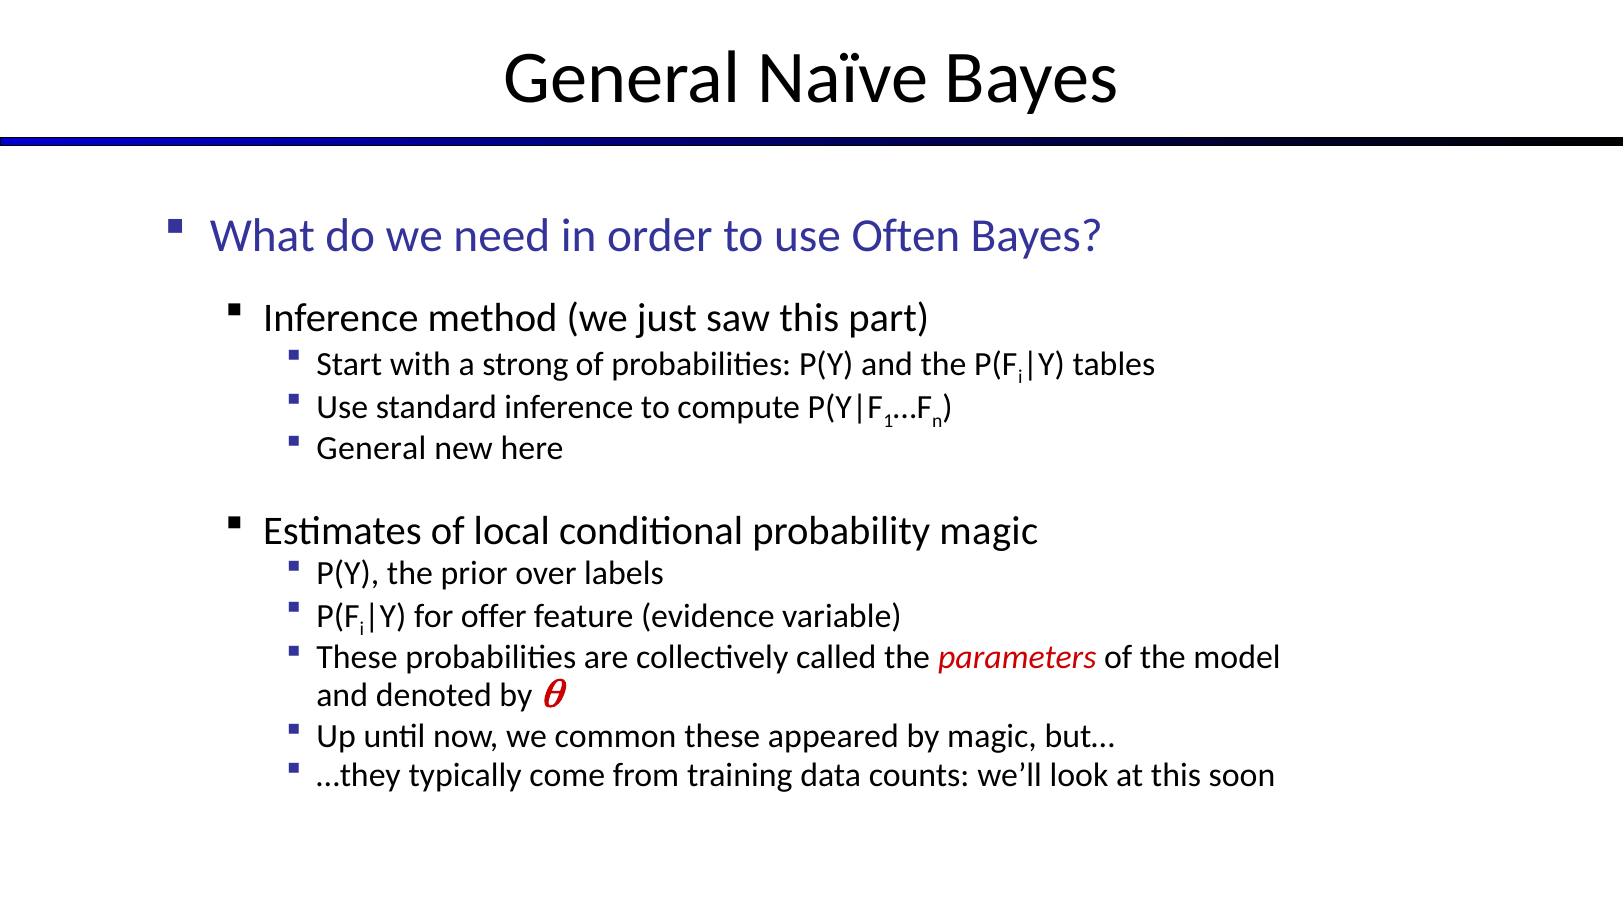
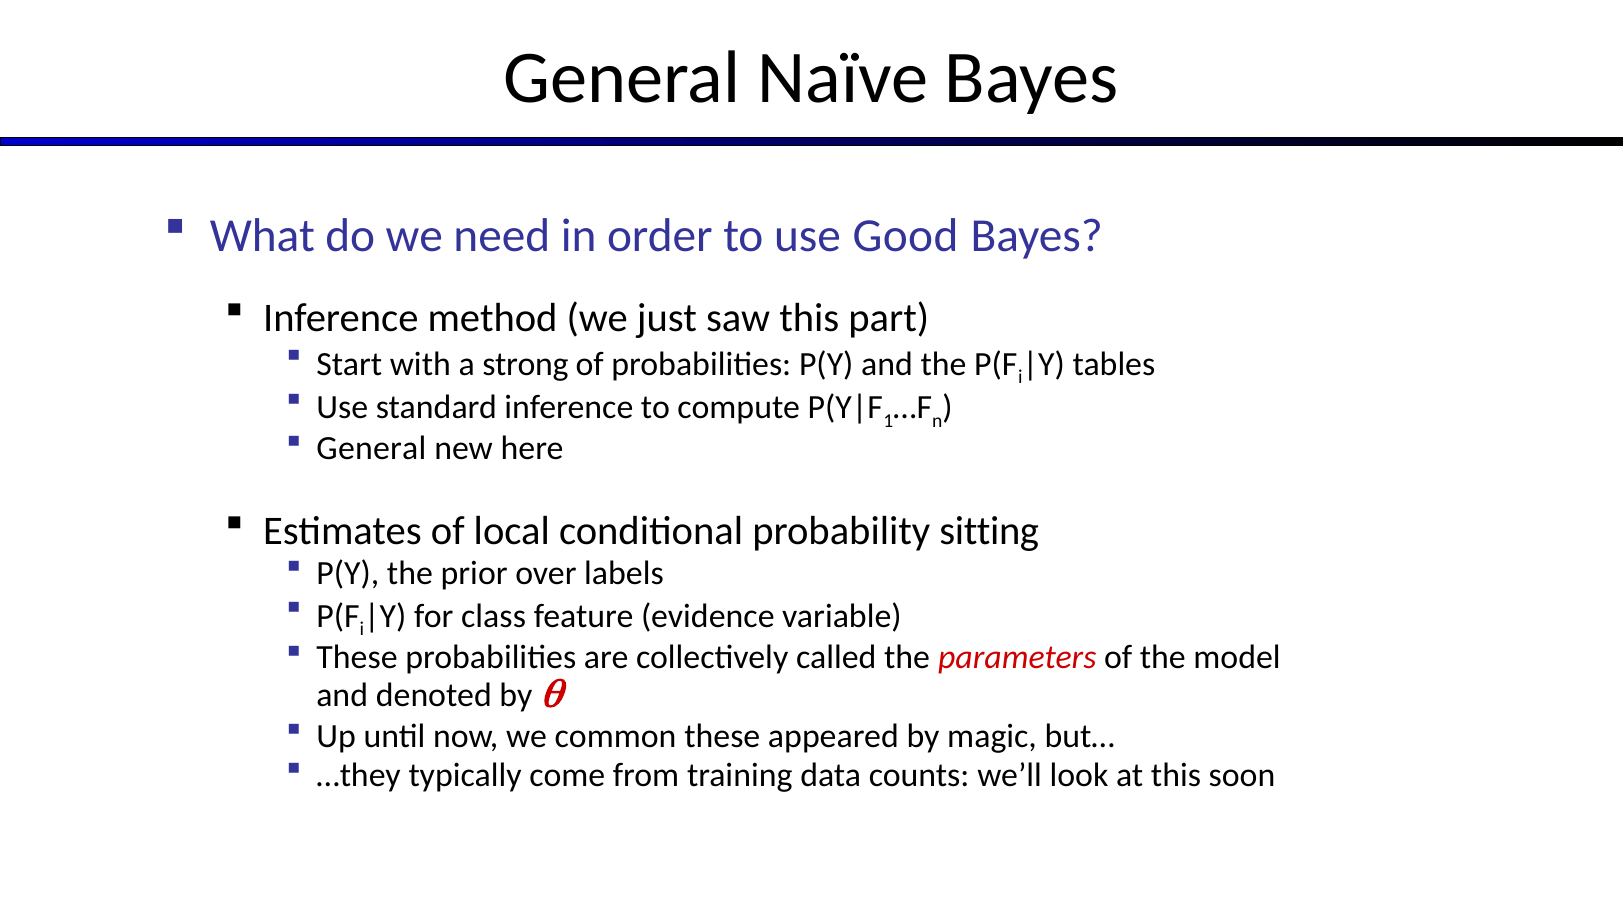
Often: Often -> Good
probability magic: magic -> sitting
offer: offer -> class
